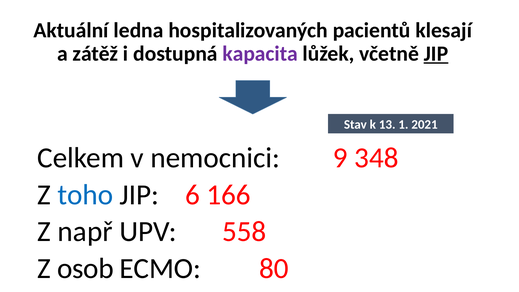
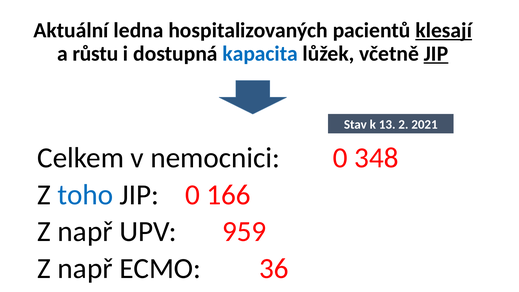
klesají underline: none -> present
zátěž: zátěž -> růstu
kapacita colour: purple -> blue
1: 1 -> 2
nemocnici 9: 9 -> 0
JIP 6: 6 -> 0
558: 558 -> 959
osob at (85, 269): osob -> např
80: 80 -> 36
